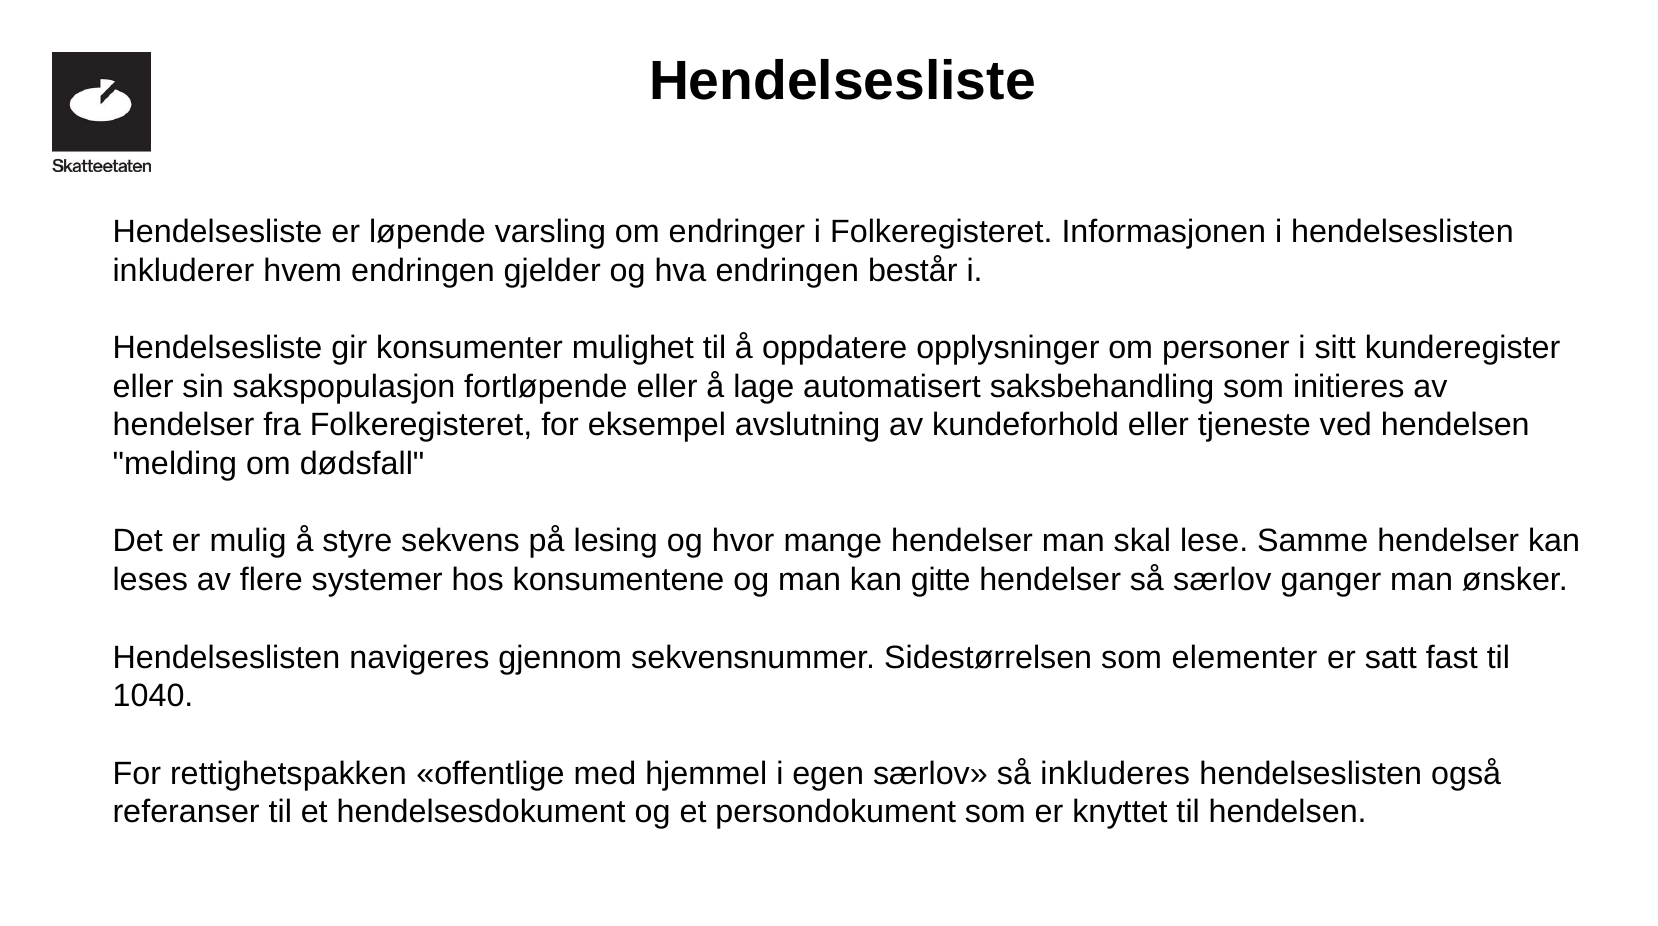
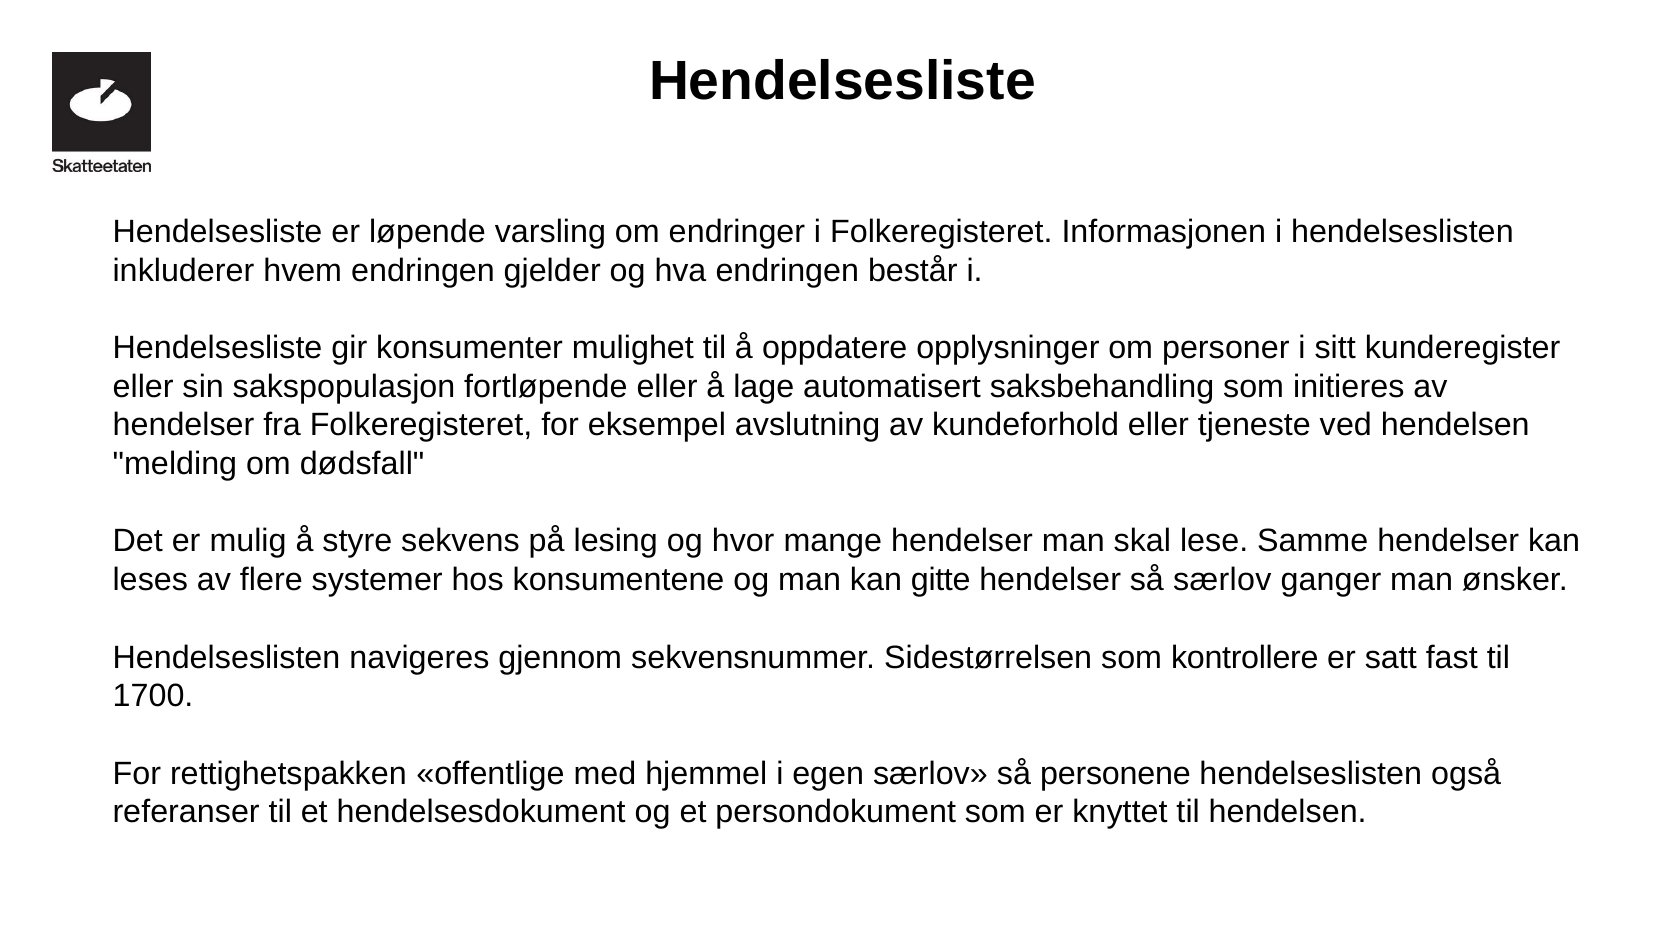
elementer: elementer -> kontrollere
1040: 1040 -> 1700
inkluderes: inkluderes -> personene
